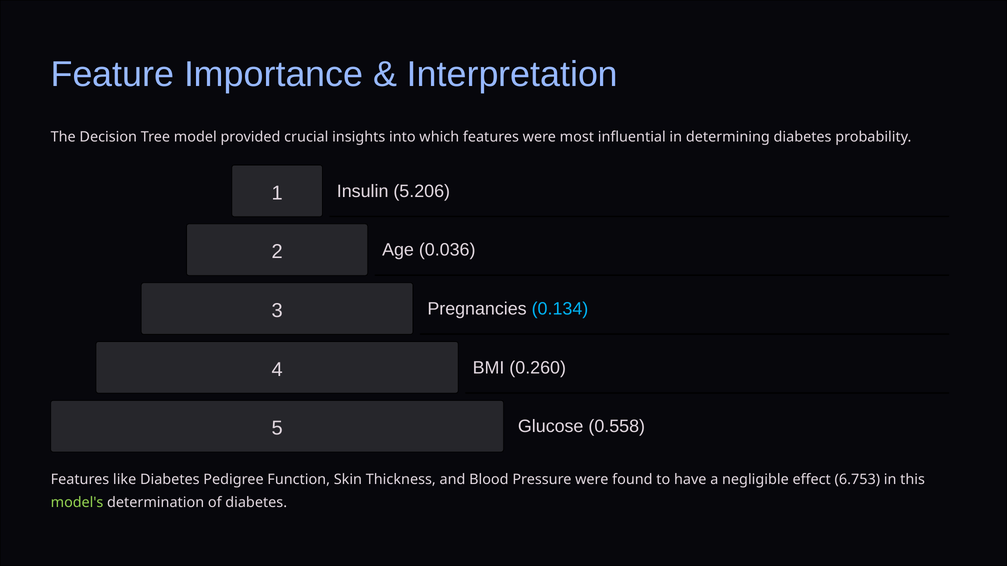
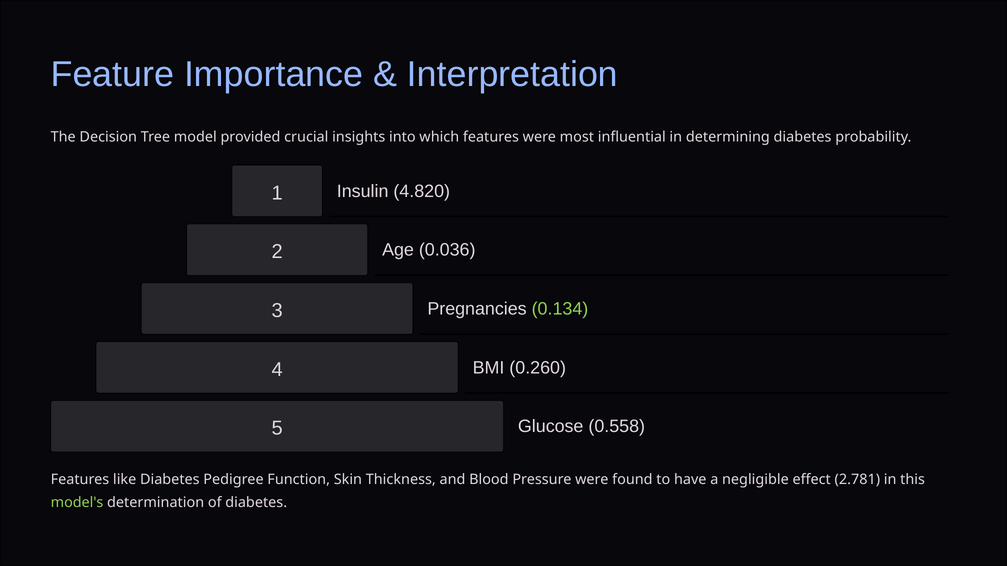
5.206: 5.206 -> 4.820
0.134 colour: light blue -> light green
6.753: 6.753 -> 2.781
